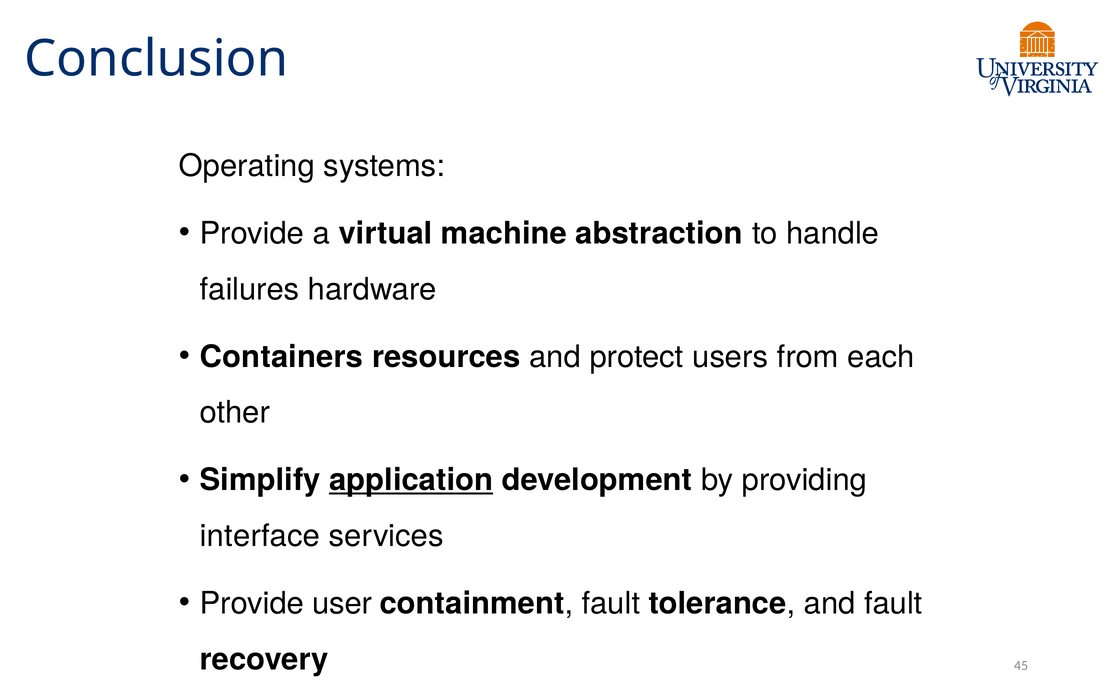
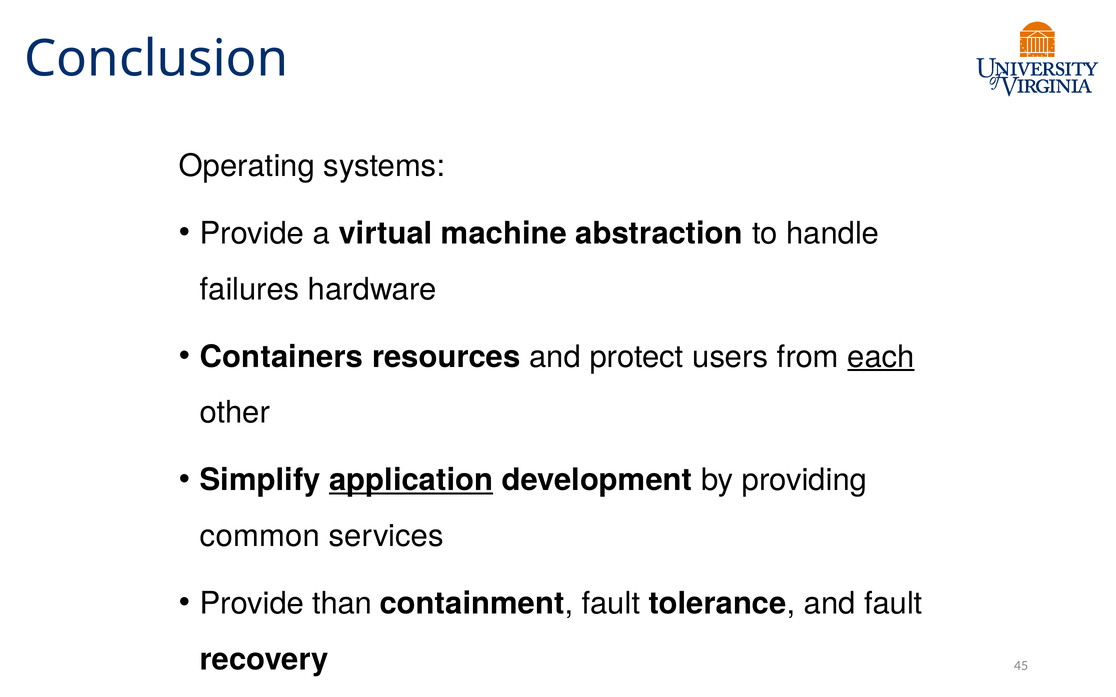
each underline: none -> present
interface: interface -> common
user: user -> than
